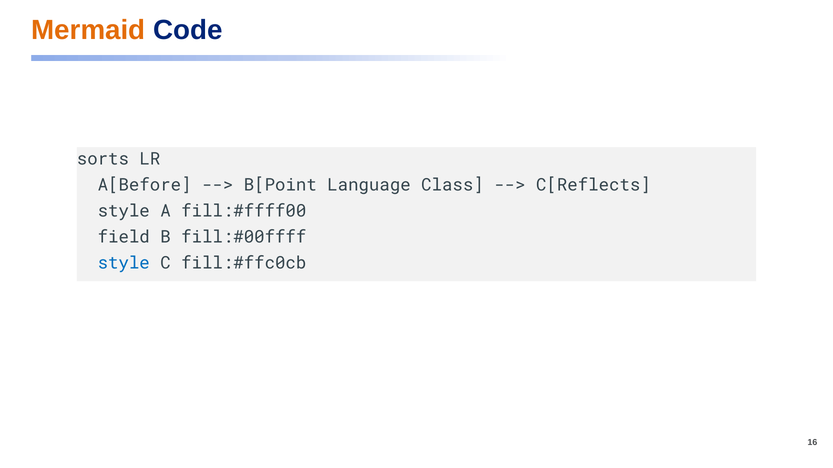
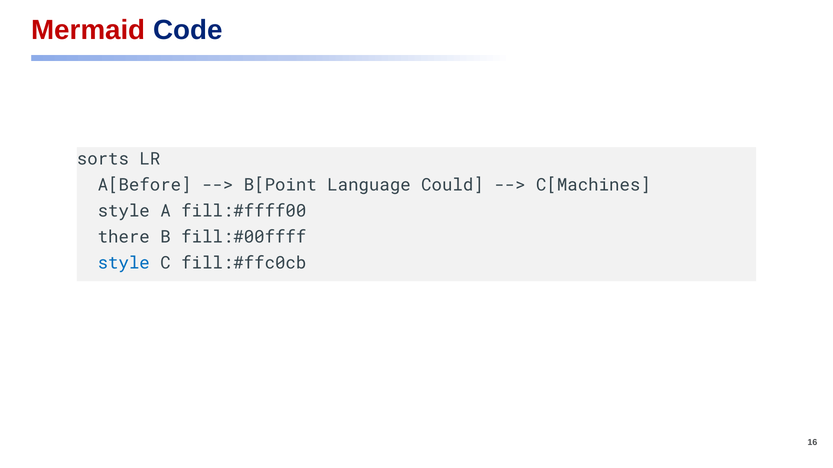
Mermaid colour: orange -> red
Class: Class -> Could
C[Reflects: C[Reflects -> C[Machines
field: field -> there
